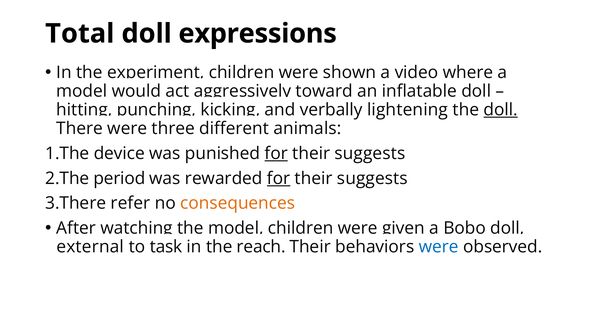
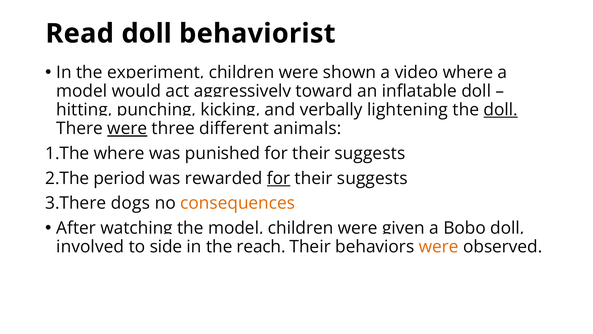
Total: Total -> Read
expressions: expressions -> behaviorist
were at (127, 128) underline: none -> present
device at (119, 153): device -> where
for at (276, 153) underline: present -> none
refer: refer -> dogs
external: external -> involved
task: task -> side
were at (439, 247) colour: blue -> orange
